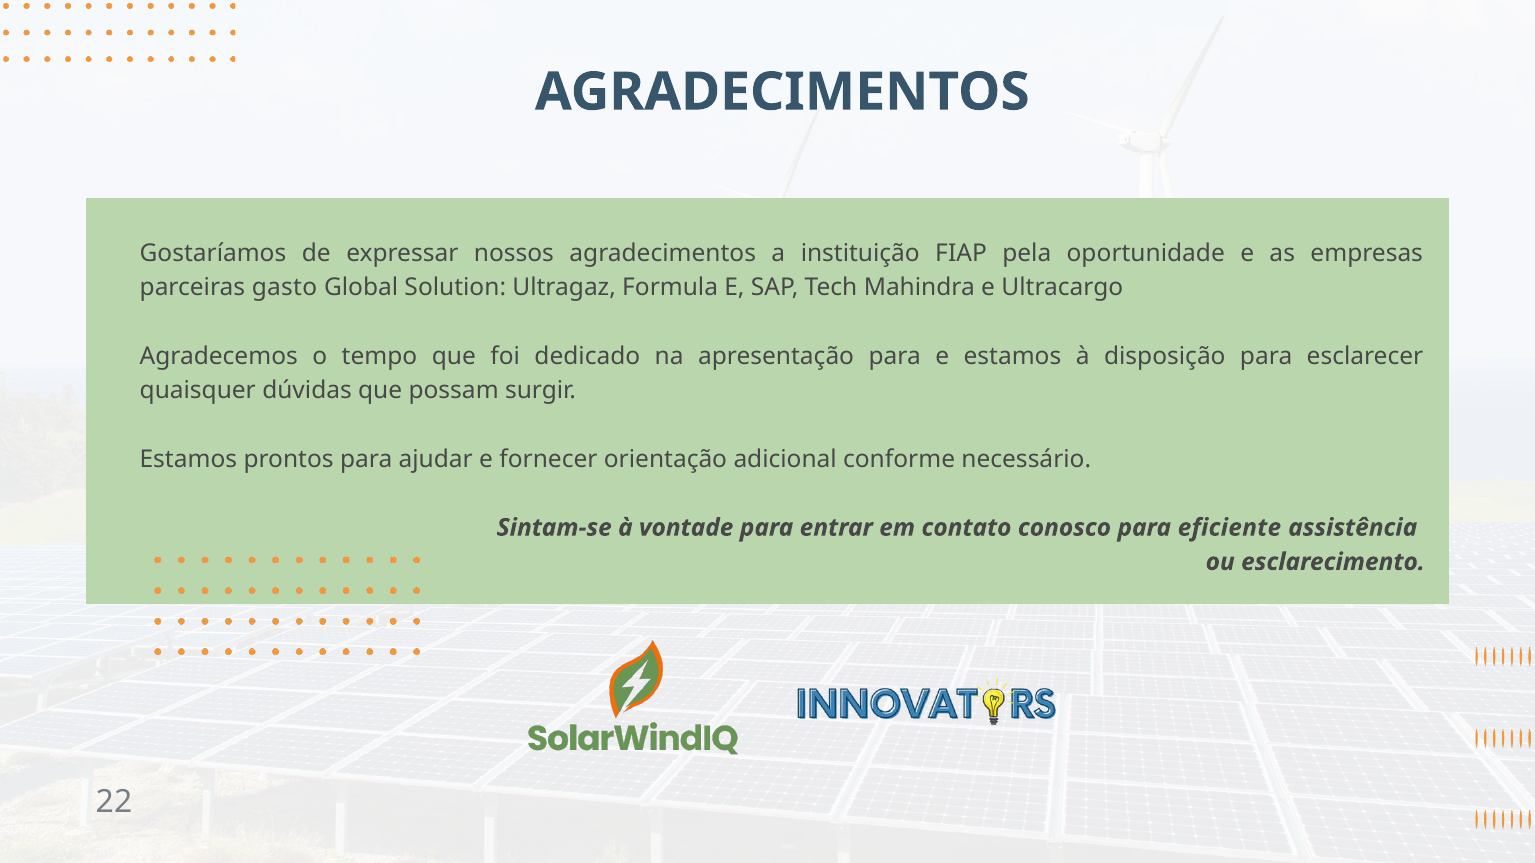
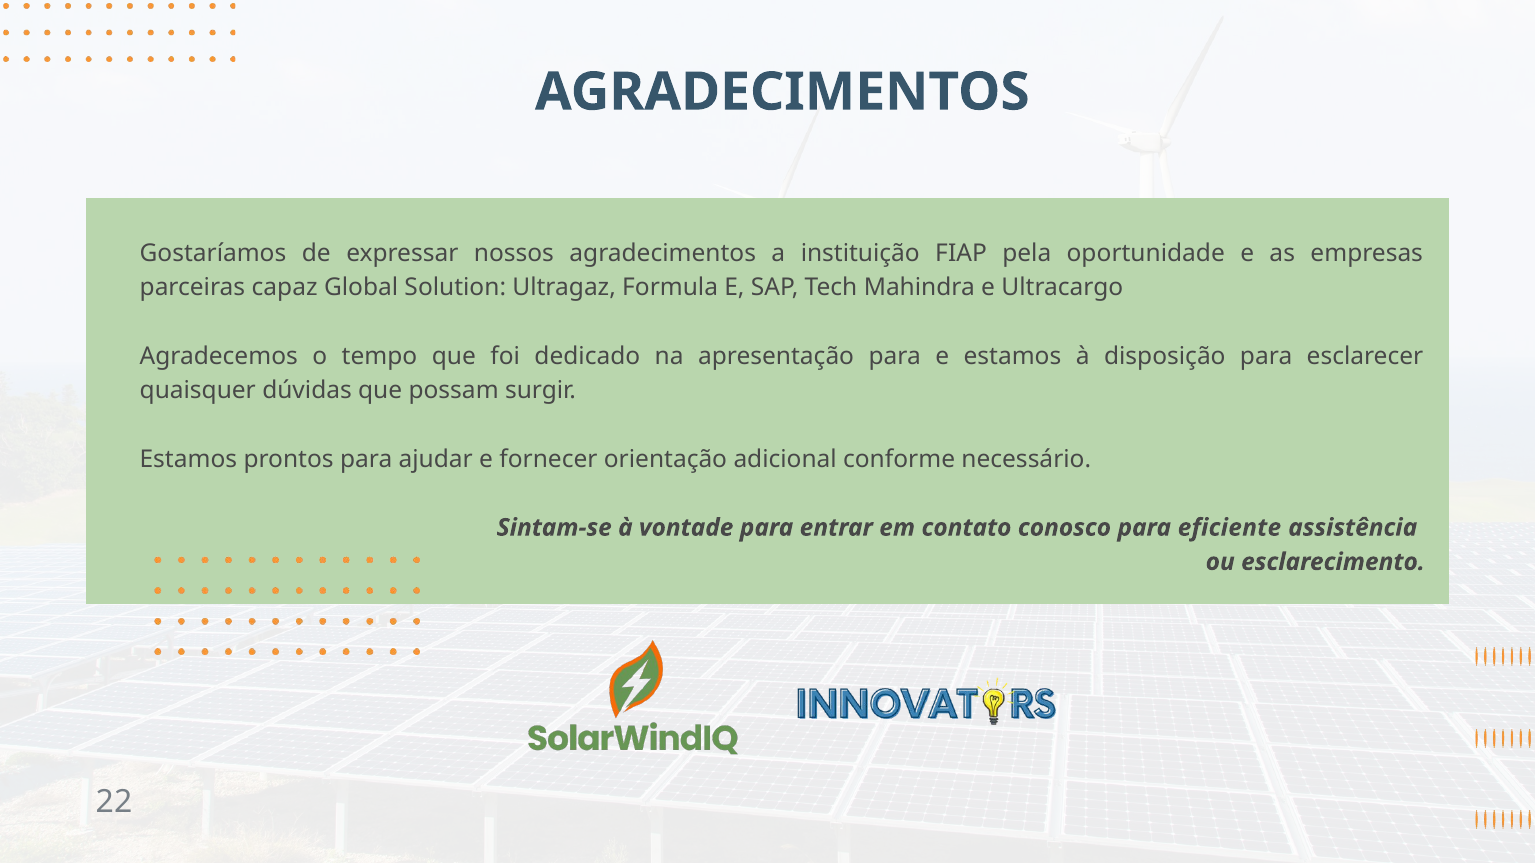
gasto: gasto -> capaz
